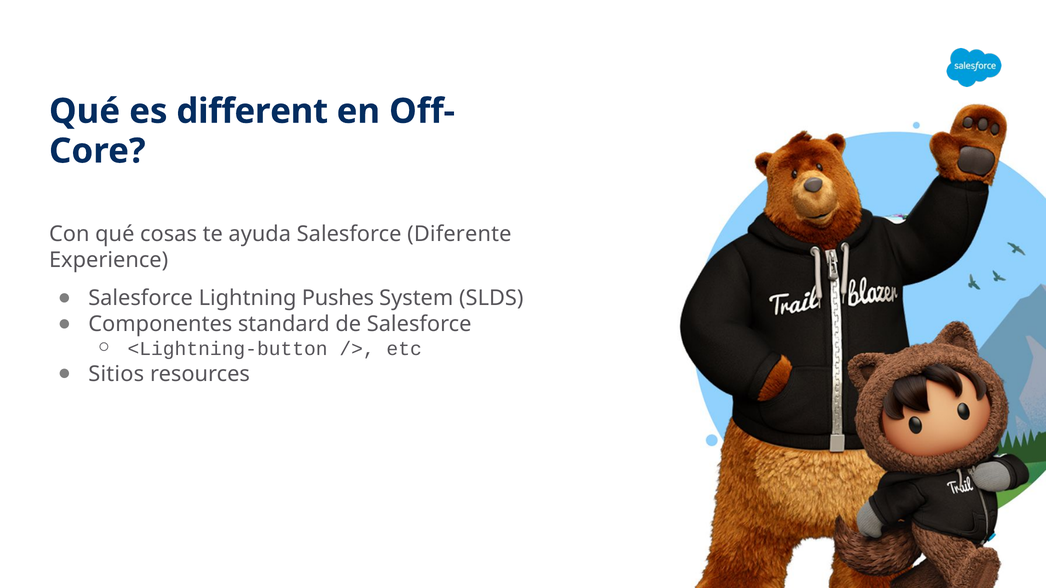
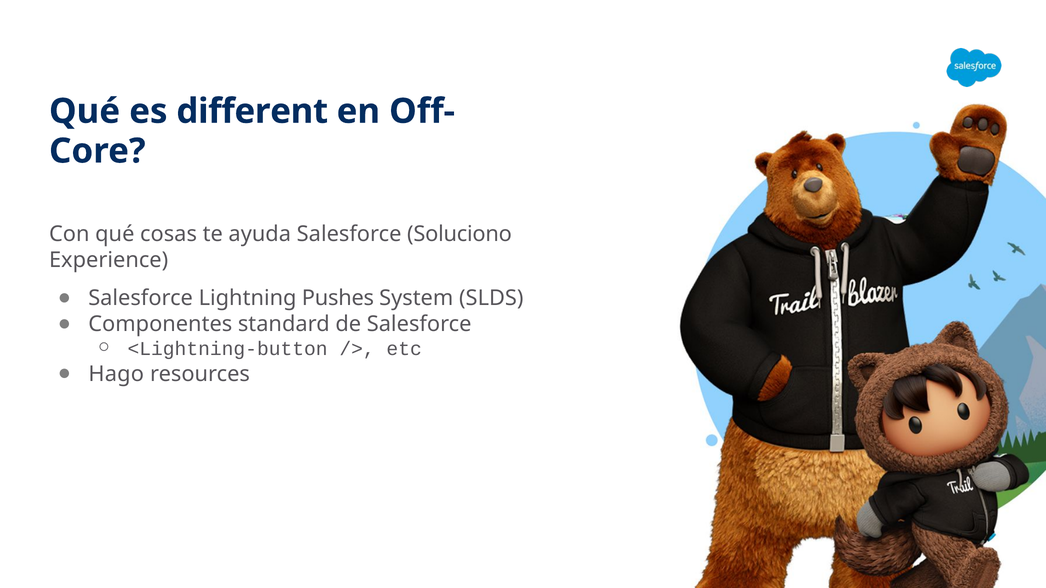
Diferente: Diferente -> Soluciono
Sitios: Sitios -> Hago
